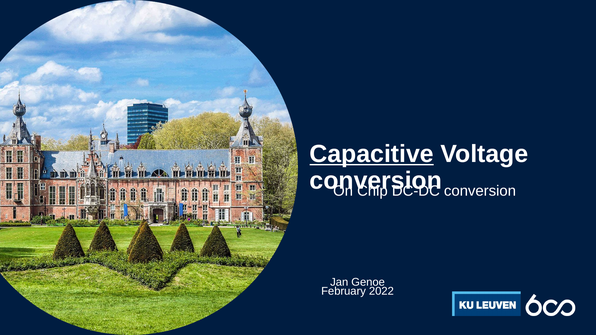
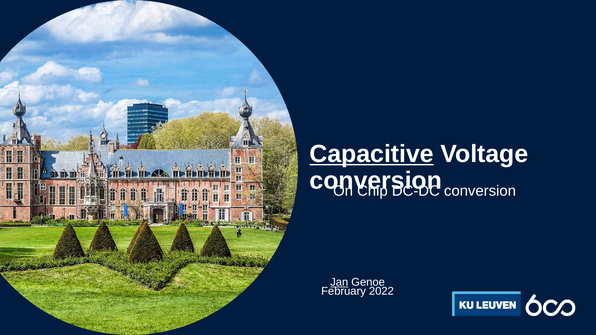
Jan underline: none -> present
